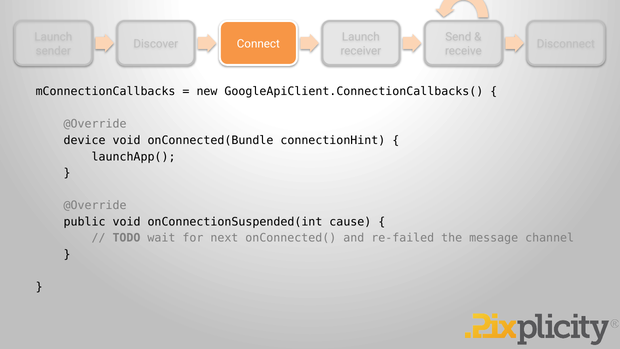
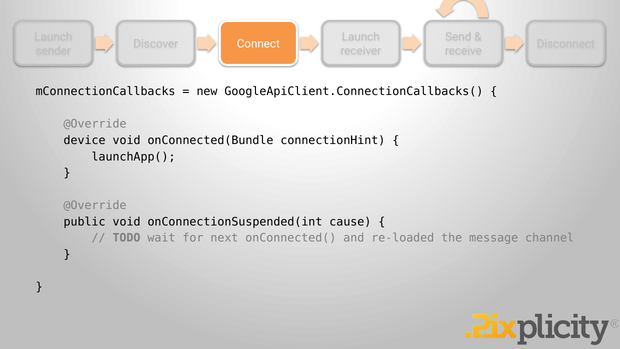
re-failed: re-failed -> re-loaded
